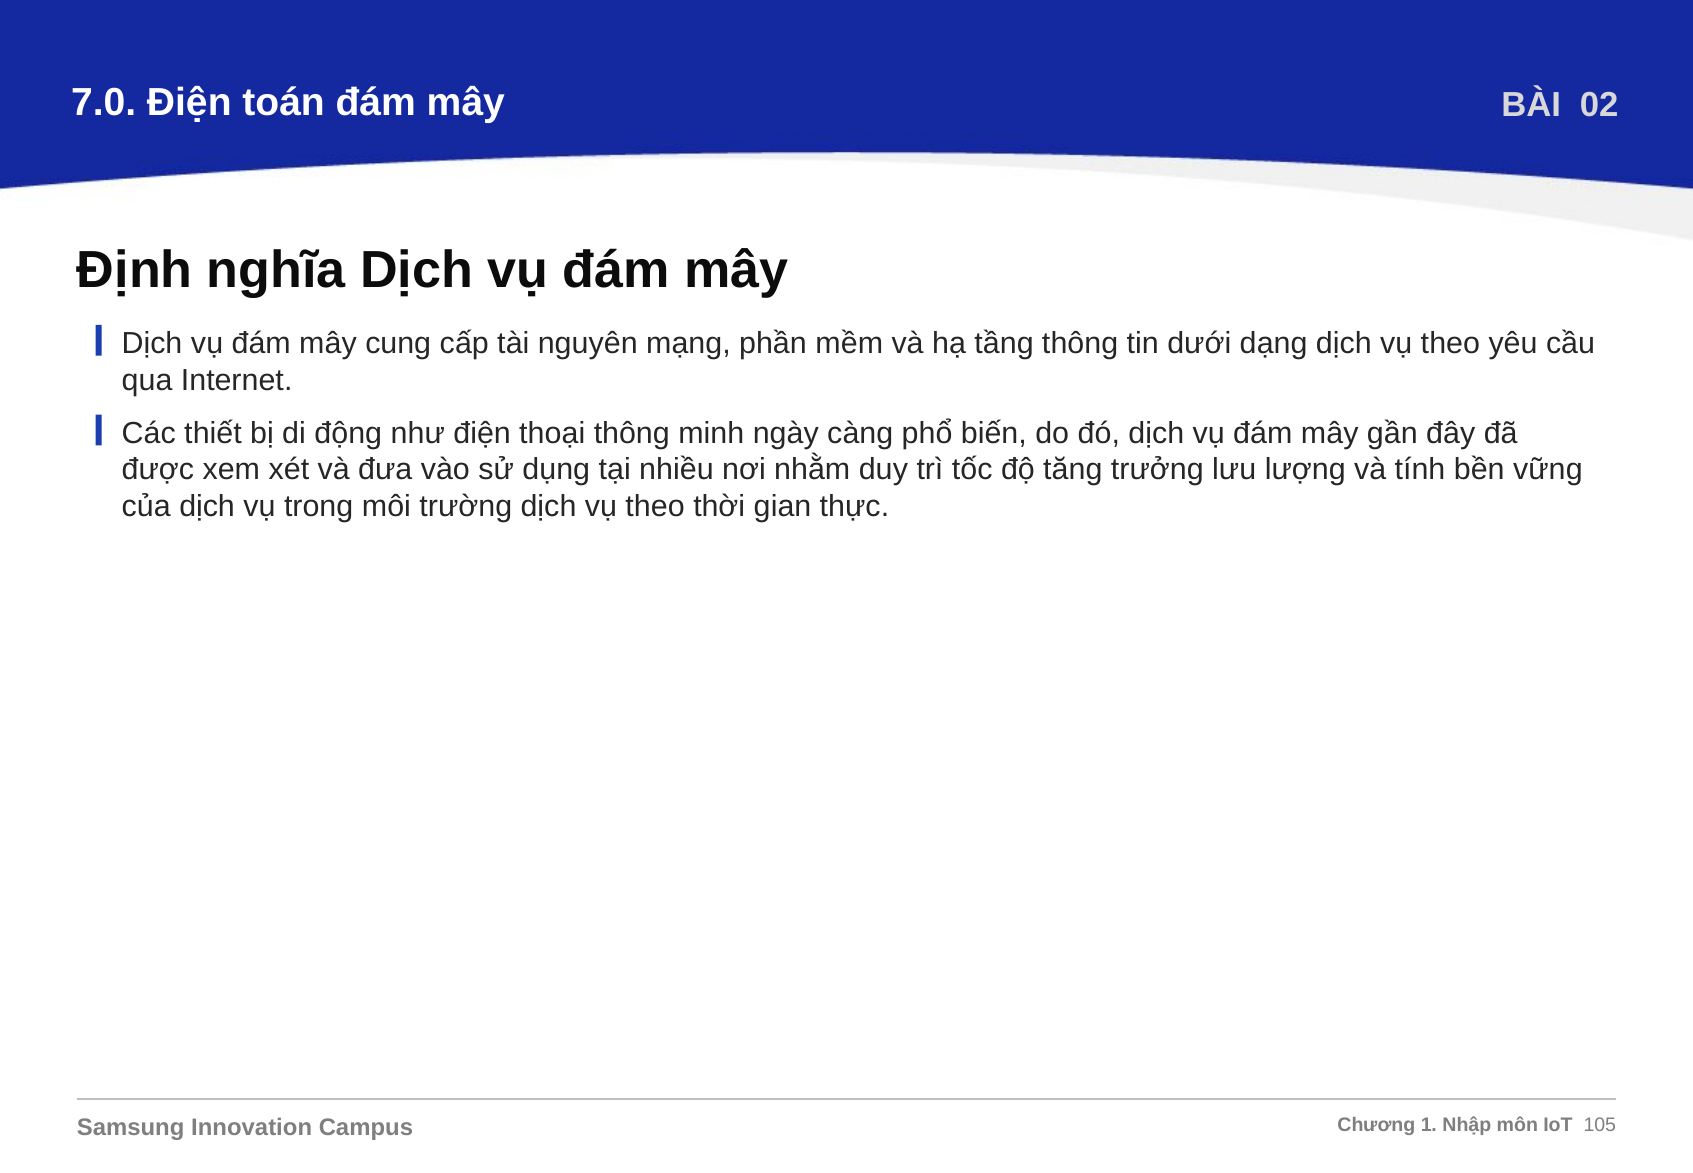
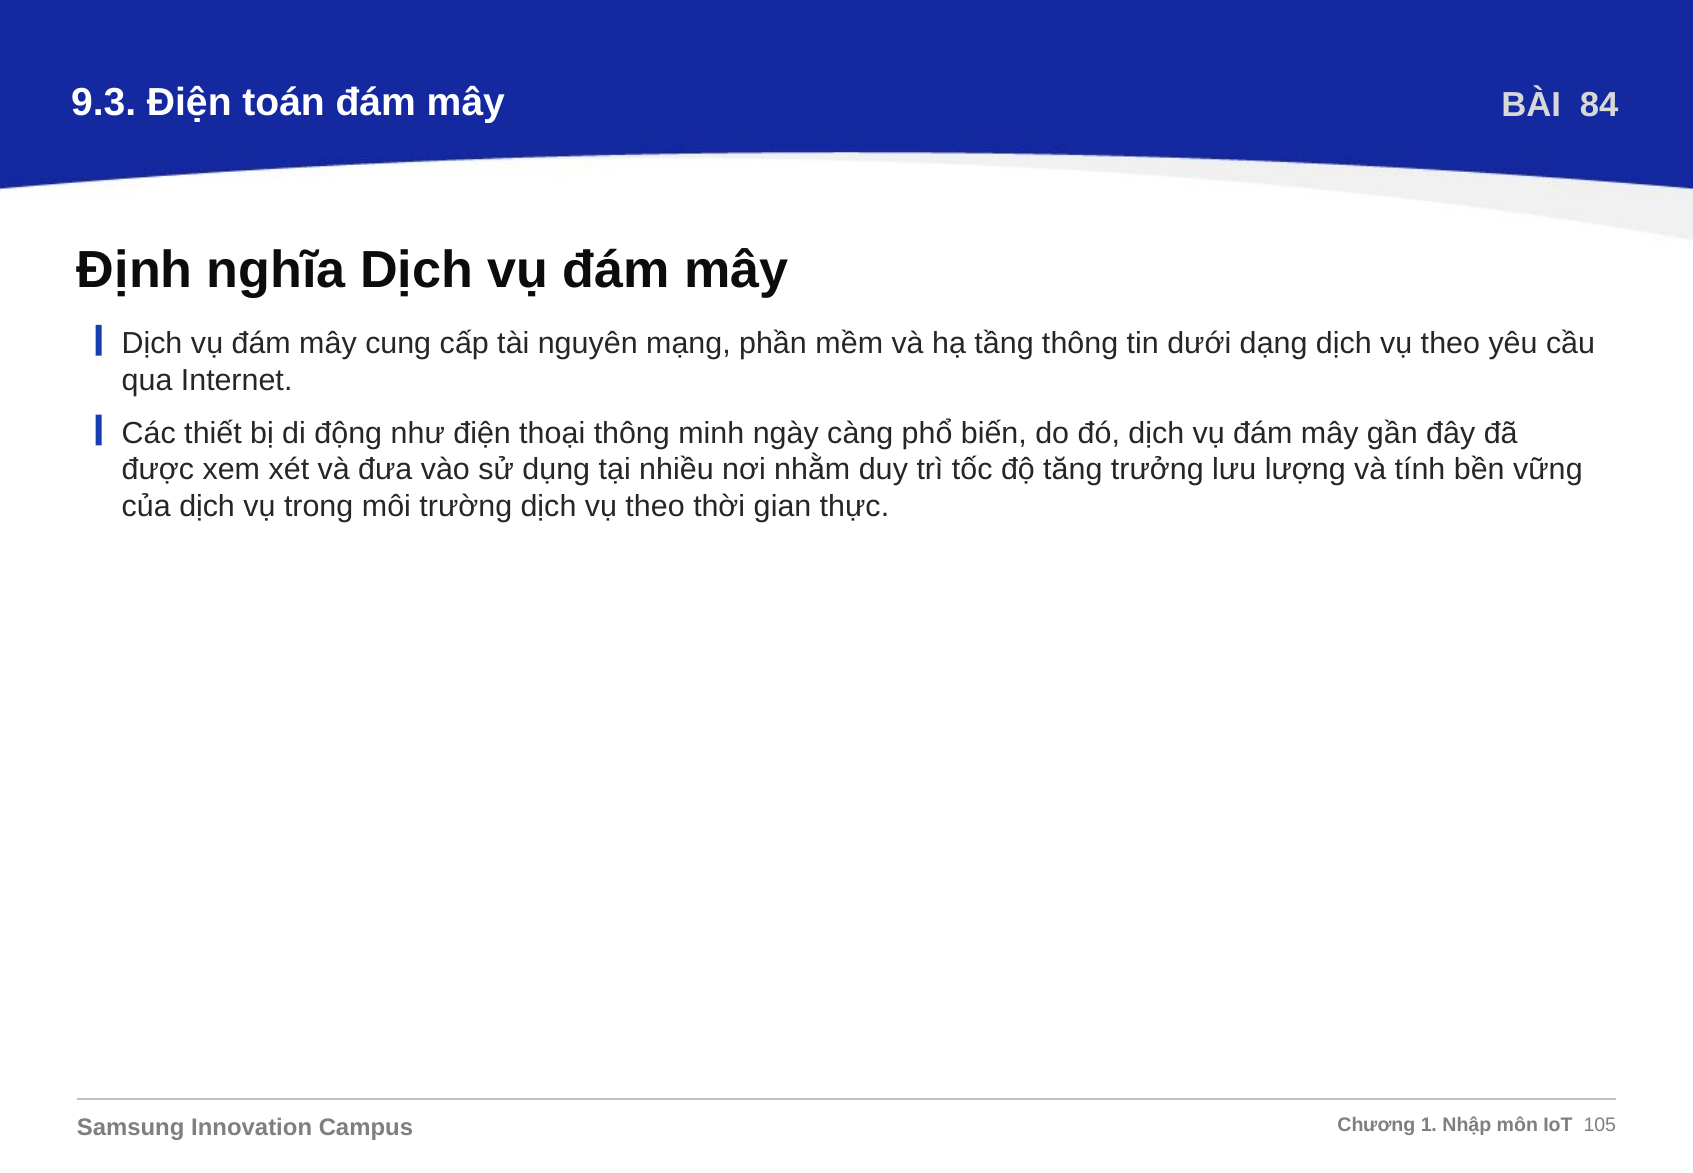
7.0: 7.0 -> 9.3
02: 02 -> 84
